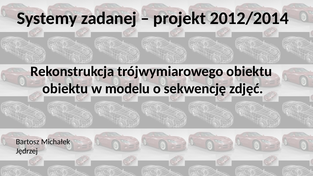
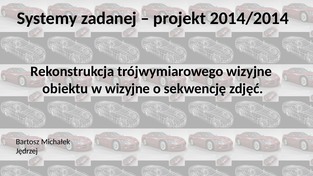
2012/2014: 2012/2014 -> 2014/2014
trójwymiarowego obiektu: obiektu -> wizyjne
w modelu: modelu -> wizyjne
